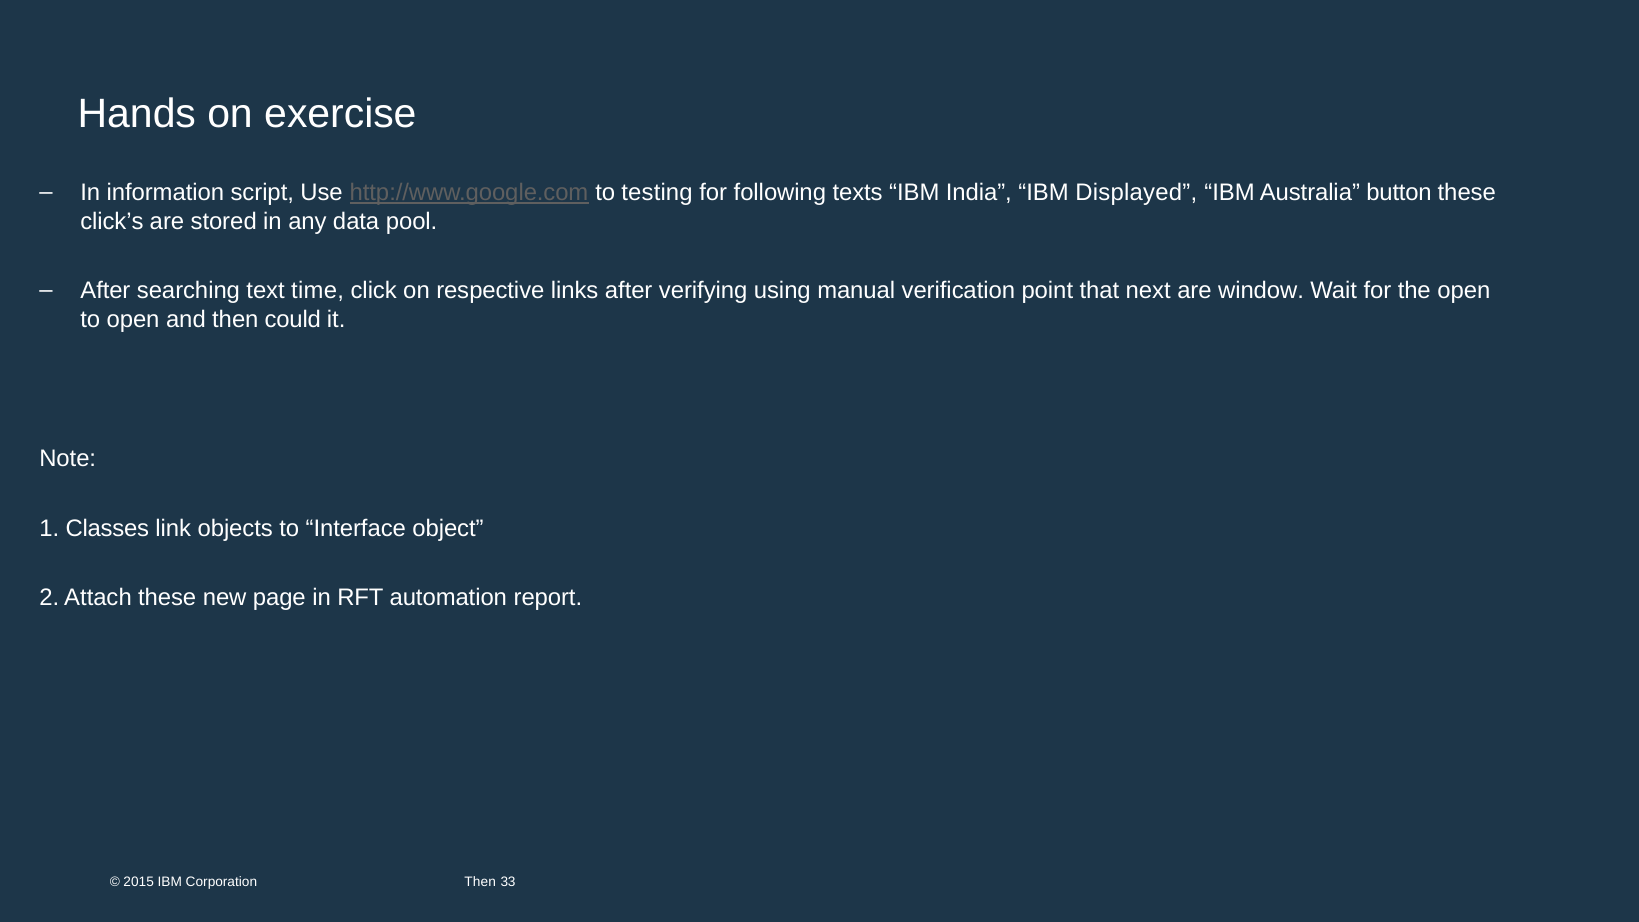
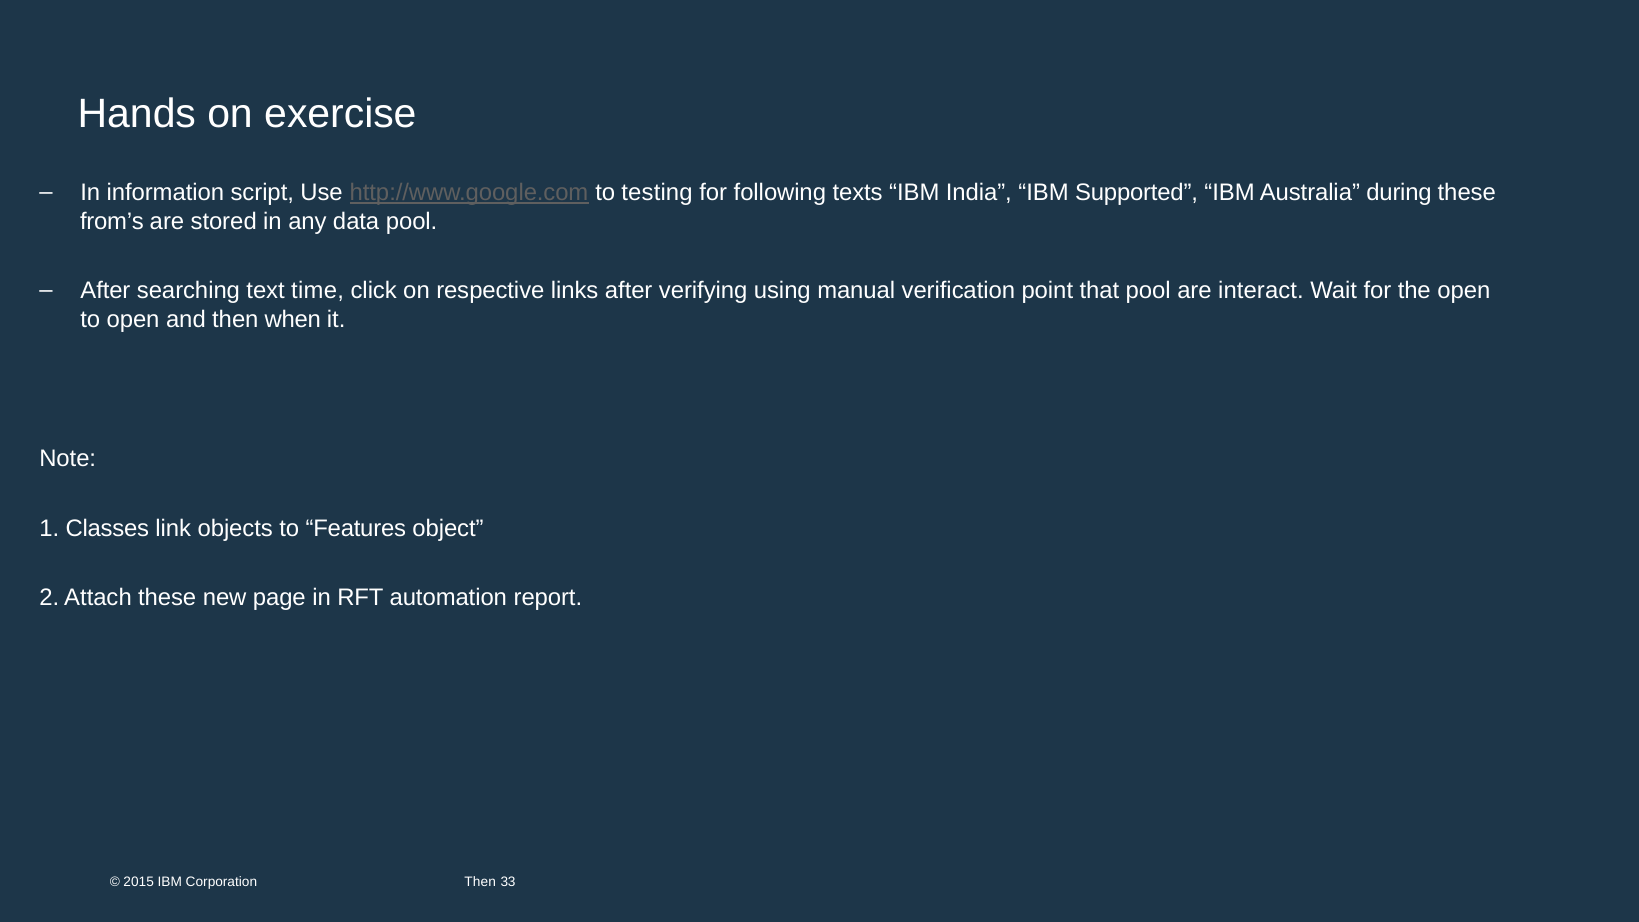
Displayed: Displayed -> Supported
button: button -> during
click’s: click’s -> from’s
that next: next -> pool
window: window -> interact
could: could -> when
Interface: Interface -> Features
